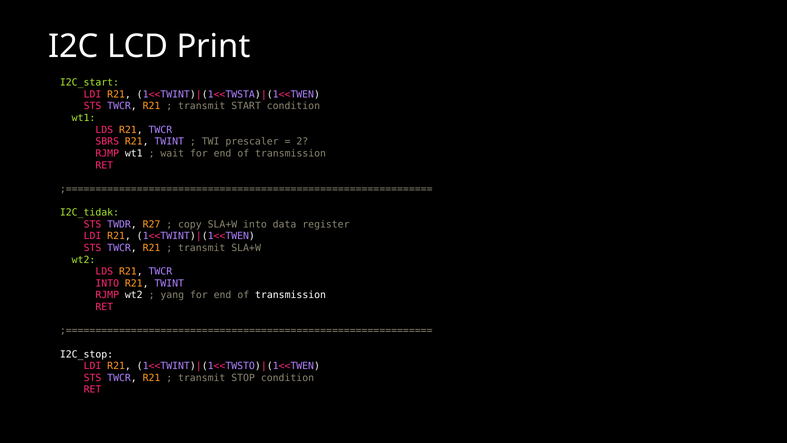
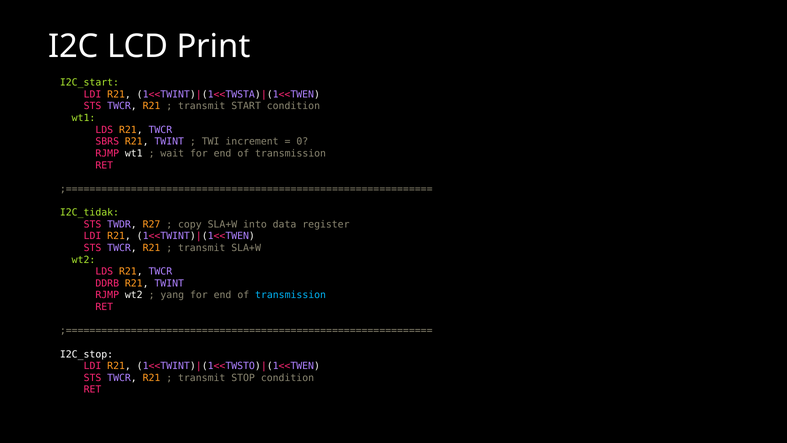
prescaler: prescaler -> increment
2: 2 -> 0
INTO at (107, 283): INTO -> DDRB
transmission at (291, 295) colour: white -> light blue
